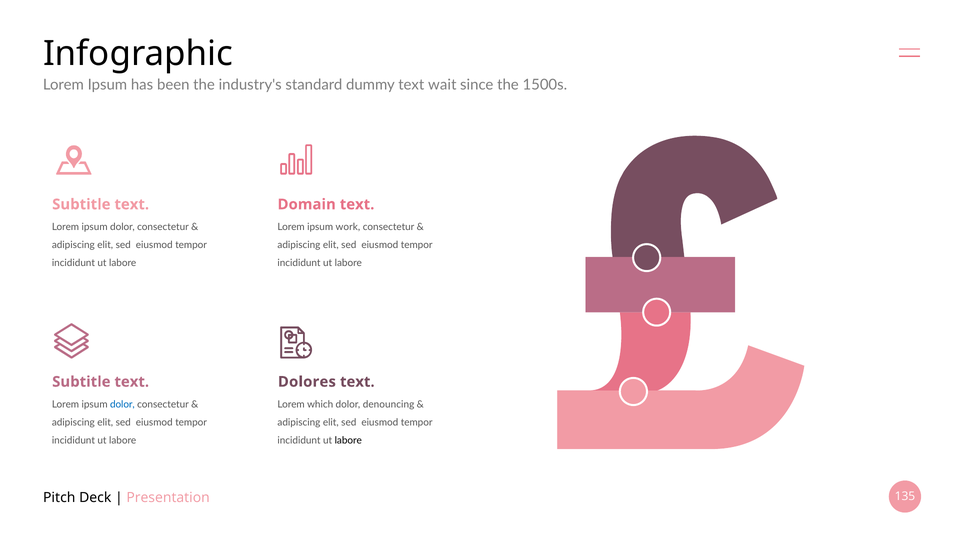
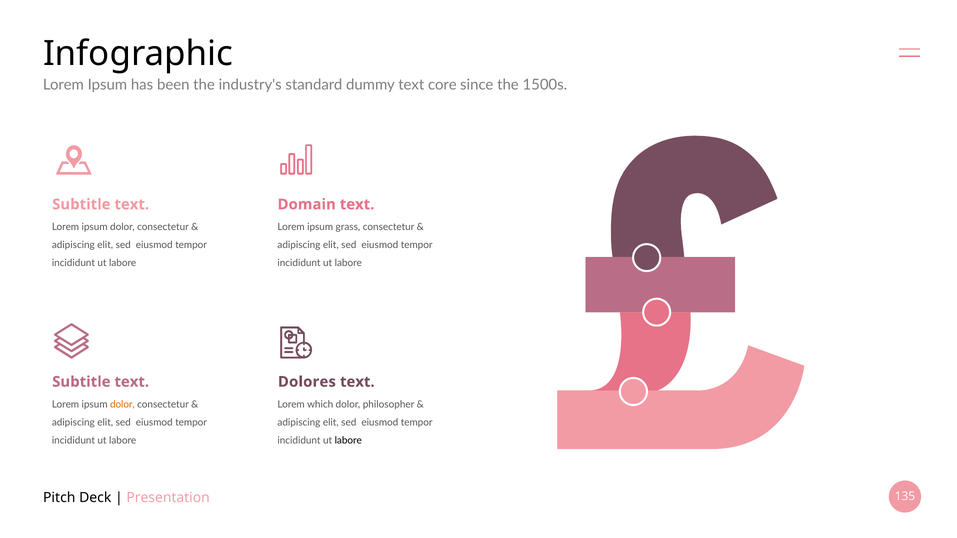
wait: wait -> core
work: work -> grass
dolor at (122, 405) colour: blue -> orange
denouncing: denouncing -> philosopher
